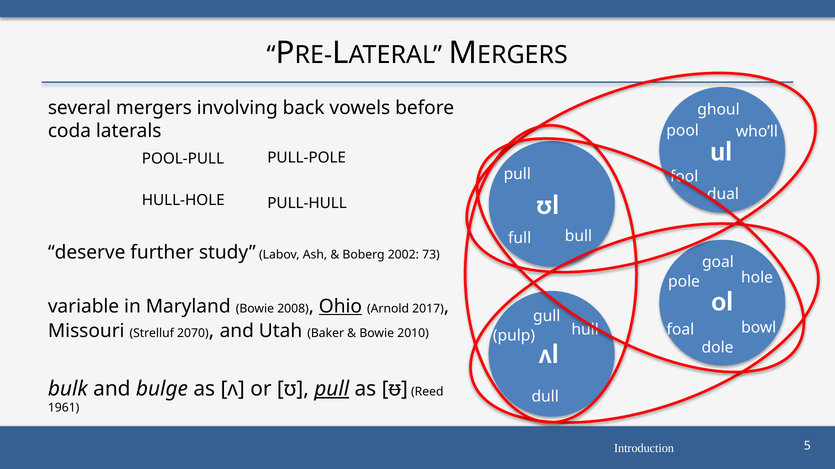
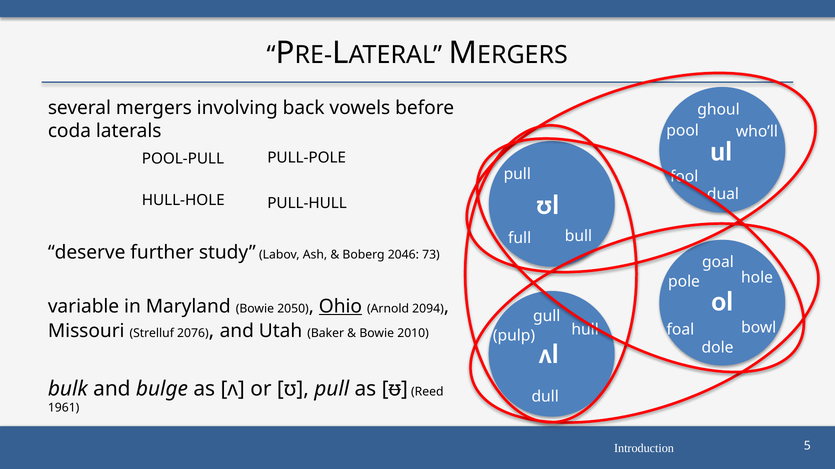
2002: 2002 -> 2046
2008: 2008 -> 2050
2017: 2017 -> 2094
2070: 2070 -> 2076
pull at (332, 389) underline: present -> none
